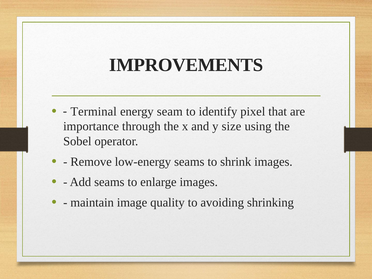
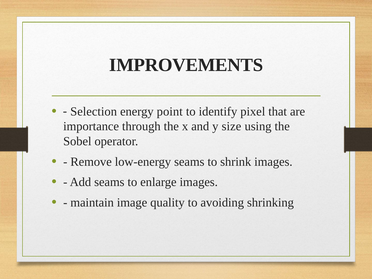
Terminal: Terminal -> Selection
seam: seam -> point
